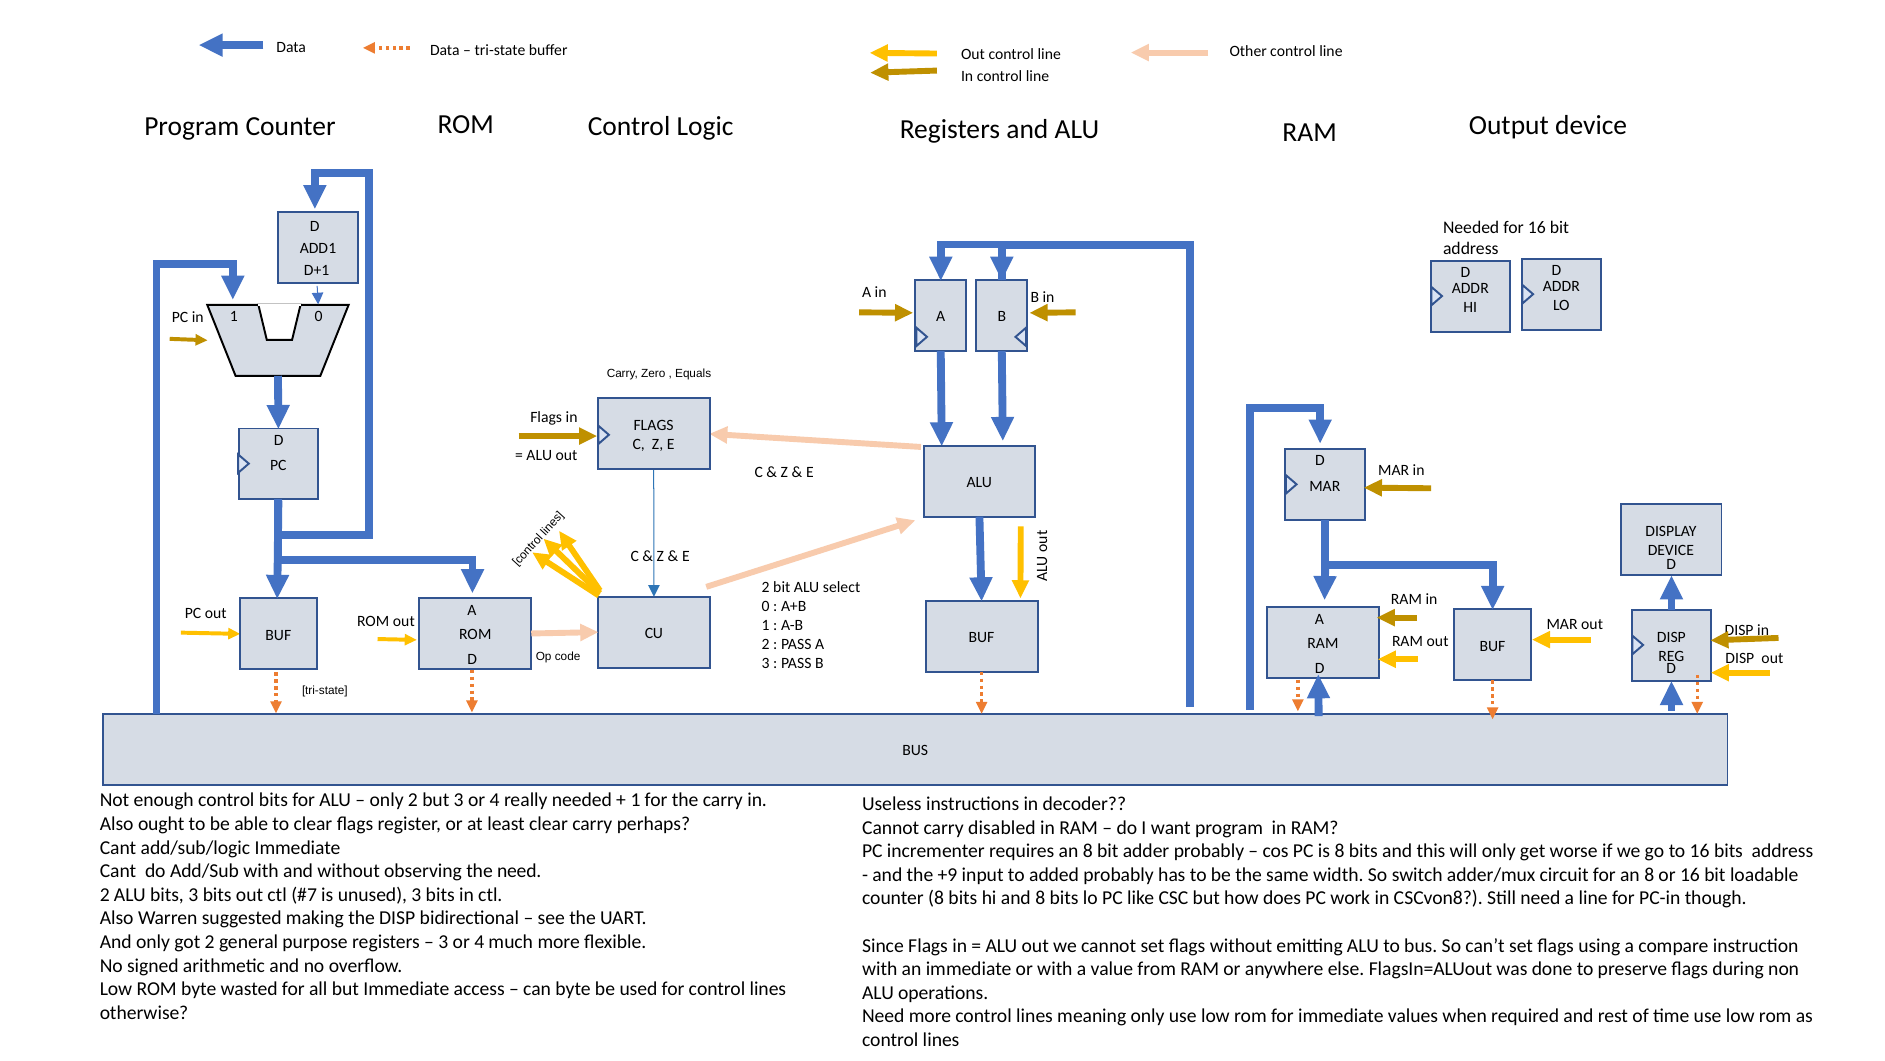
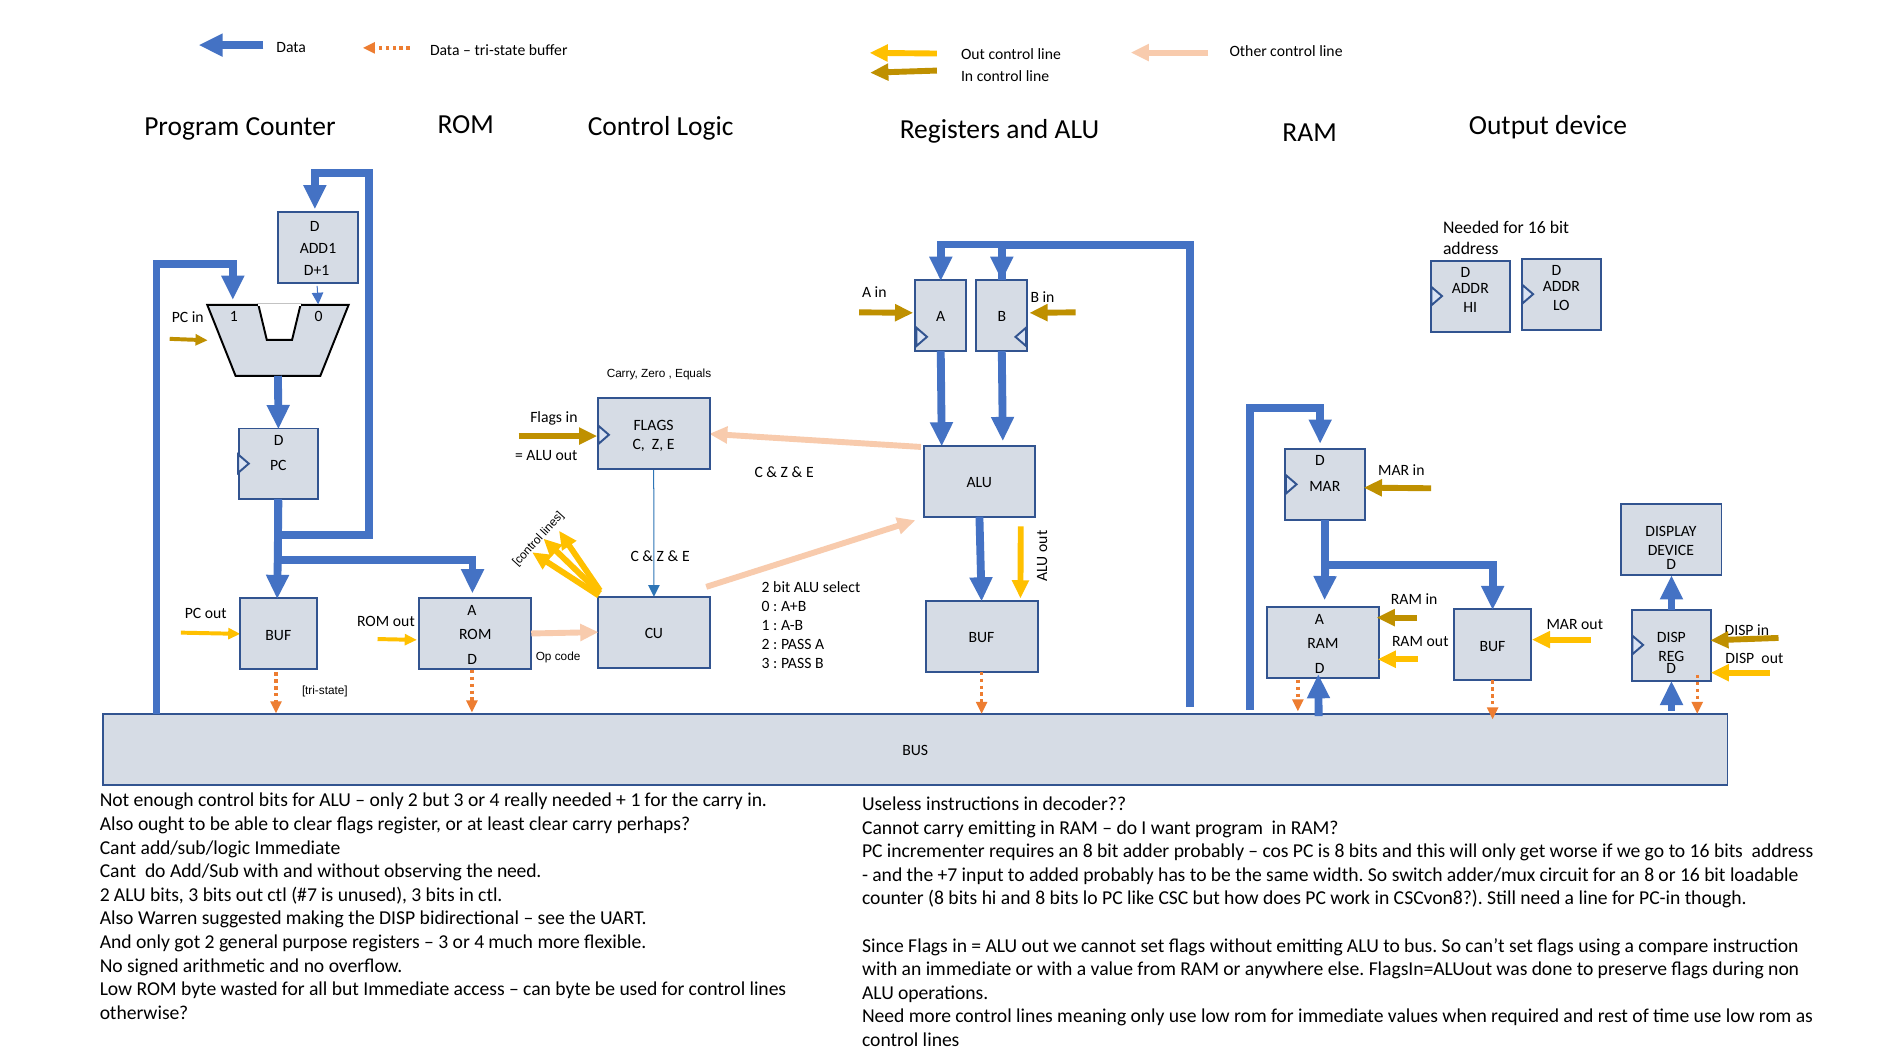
carry disabled: disabled -> emitting
+9: +9 -> +7
